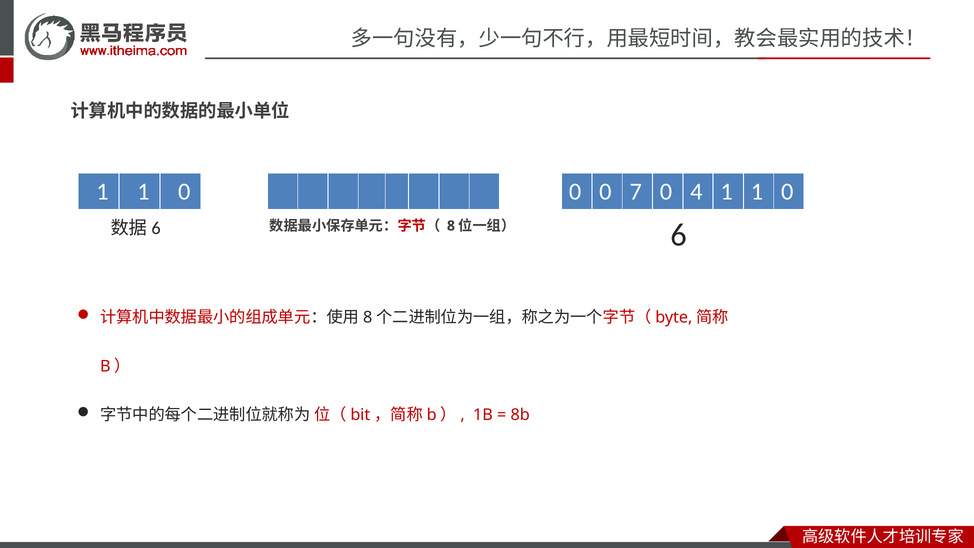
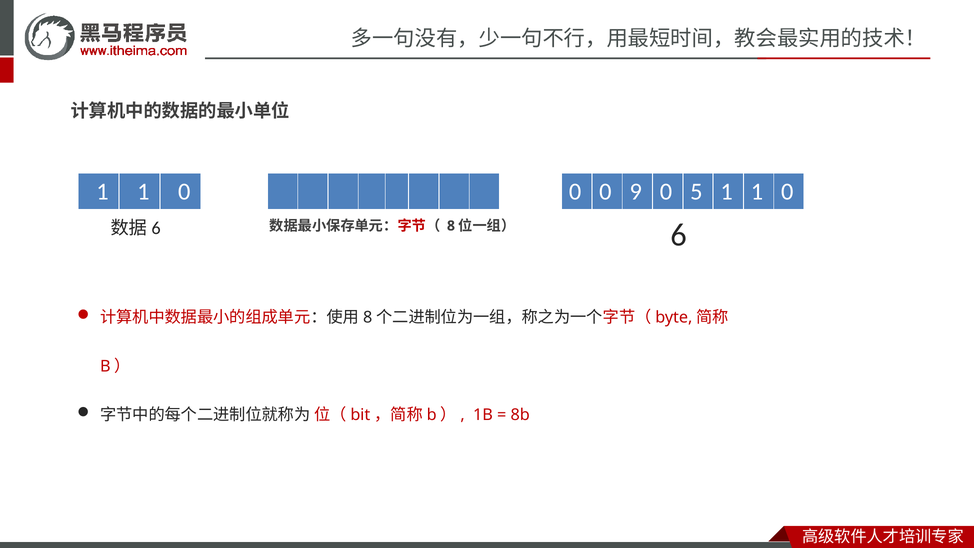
7: 7 -> 9
4: 4 -> 5
